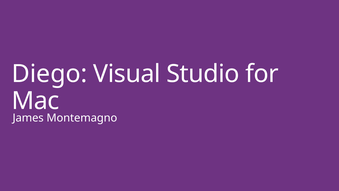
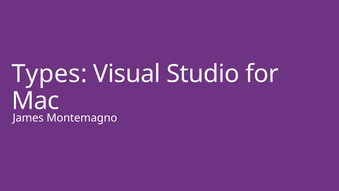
Diego: Diego -> Types
